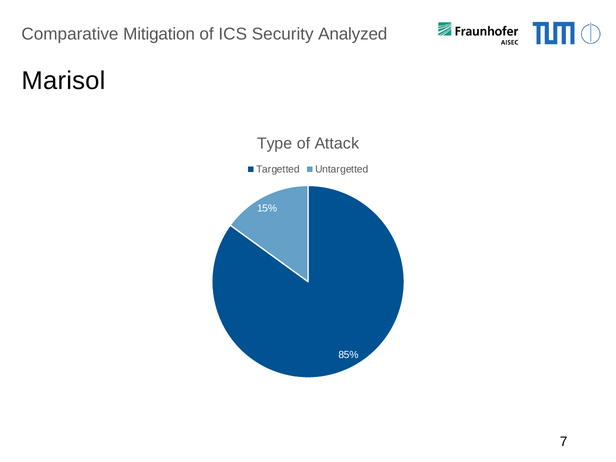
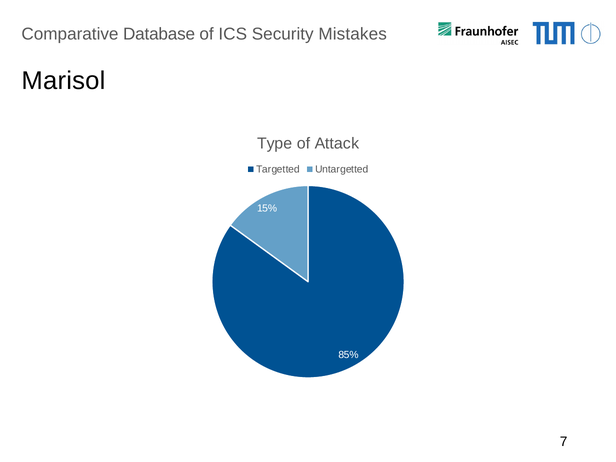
Mitigation: Mitigation -> Database
Analyzed: Analyzed -> Mistakes
